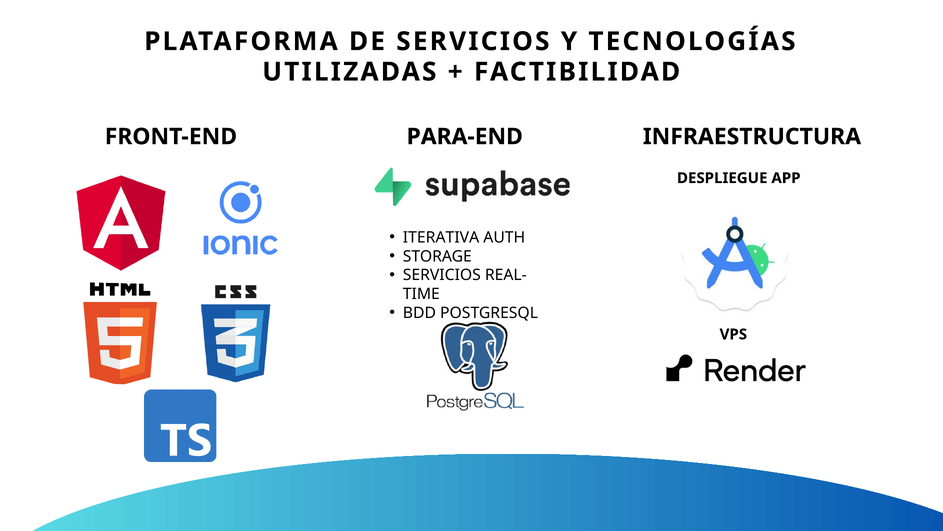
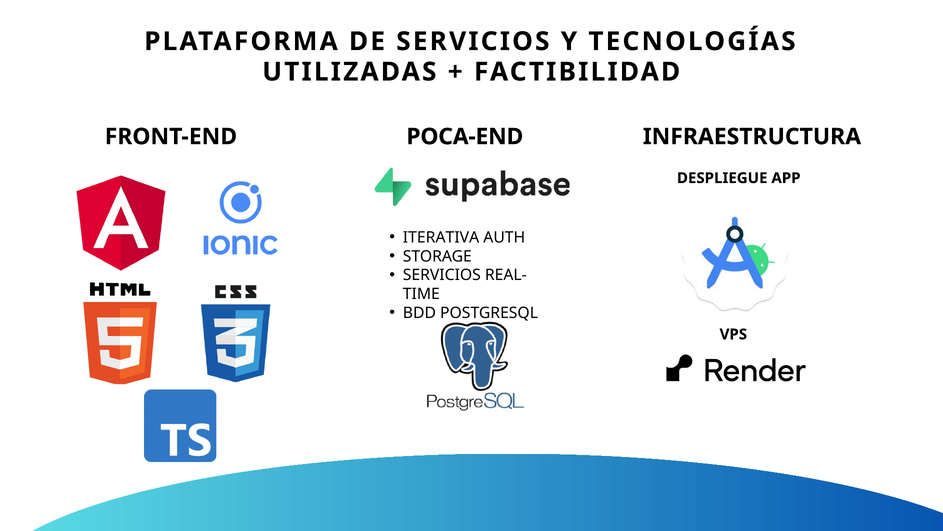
PARA-END: PARA-END -> POCA-END
